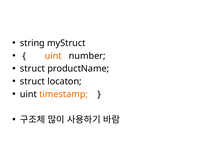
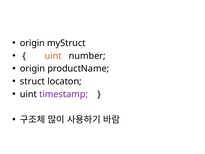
string at (32, 43): string -> origin
struct at (32, 69): struct -> origin
timestamp colour: orange -> purple
